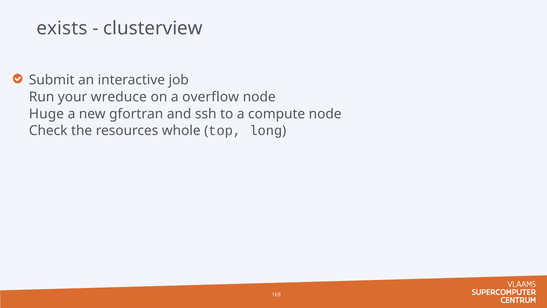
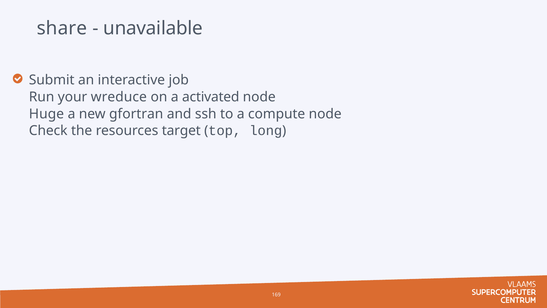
exists: exists -> share
clusterview: clusterview -> unavailable
overflow: overflow -> activated
whole: whole -> target
